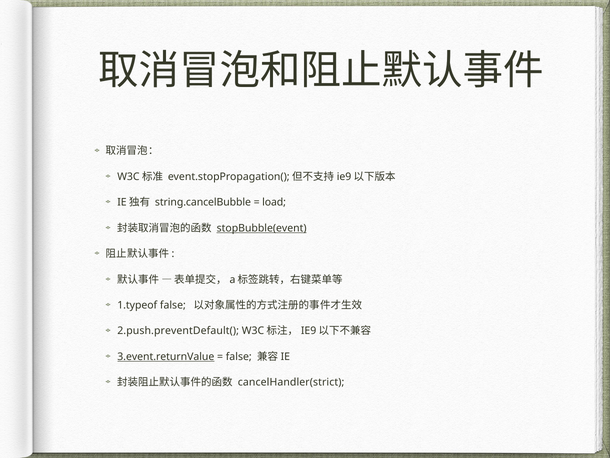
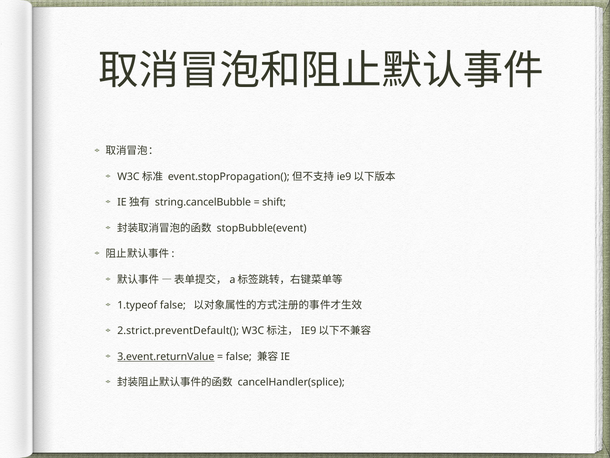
load: load -> shift
stopBubble(event underline: present -> none
2.push.preventDefault(: 2.push.preventDefault( -> 2.strict.preventDefault(
cancelHandler(strict: cancelHandler(strict -> cancelHandler(splice
